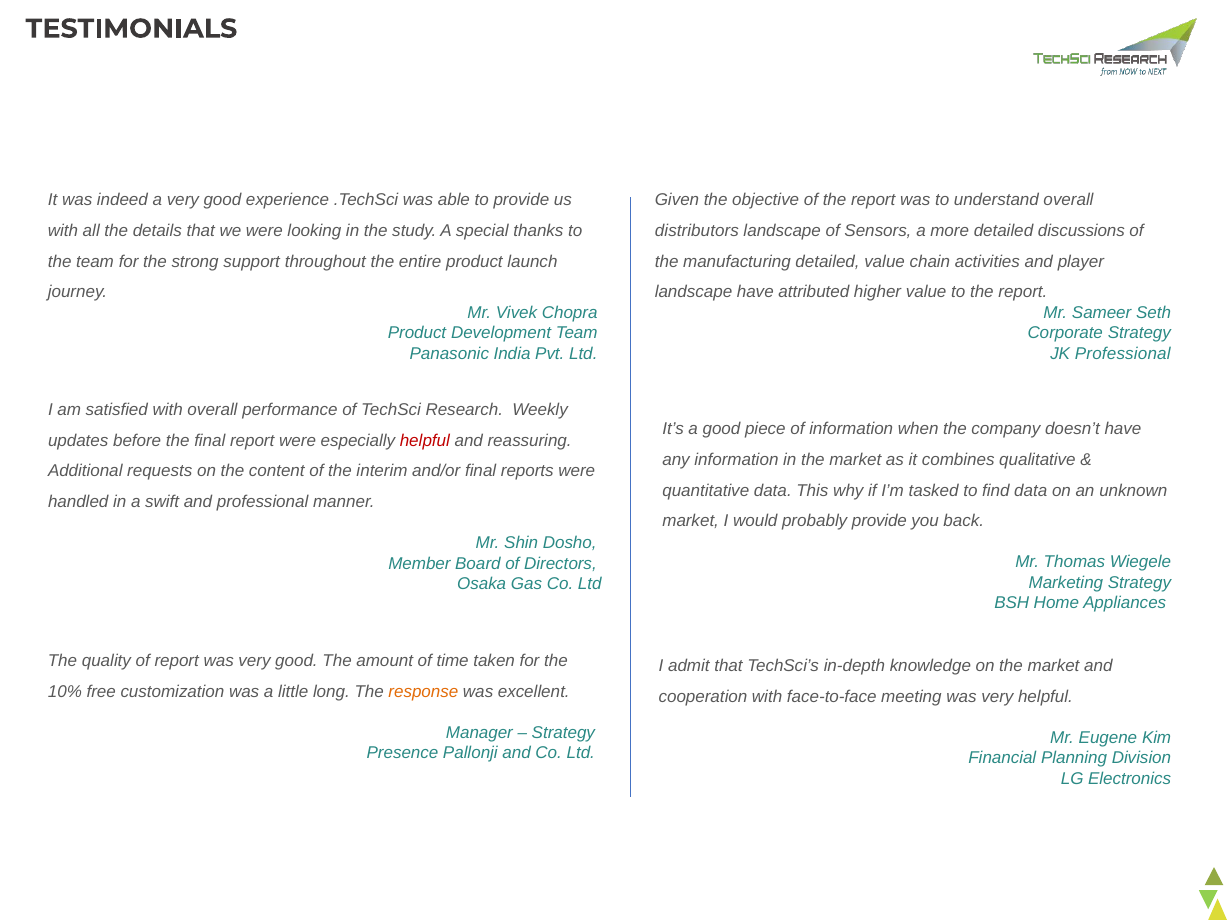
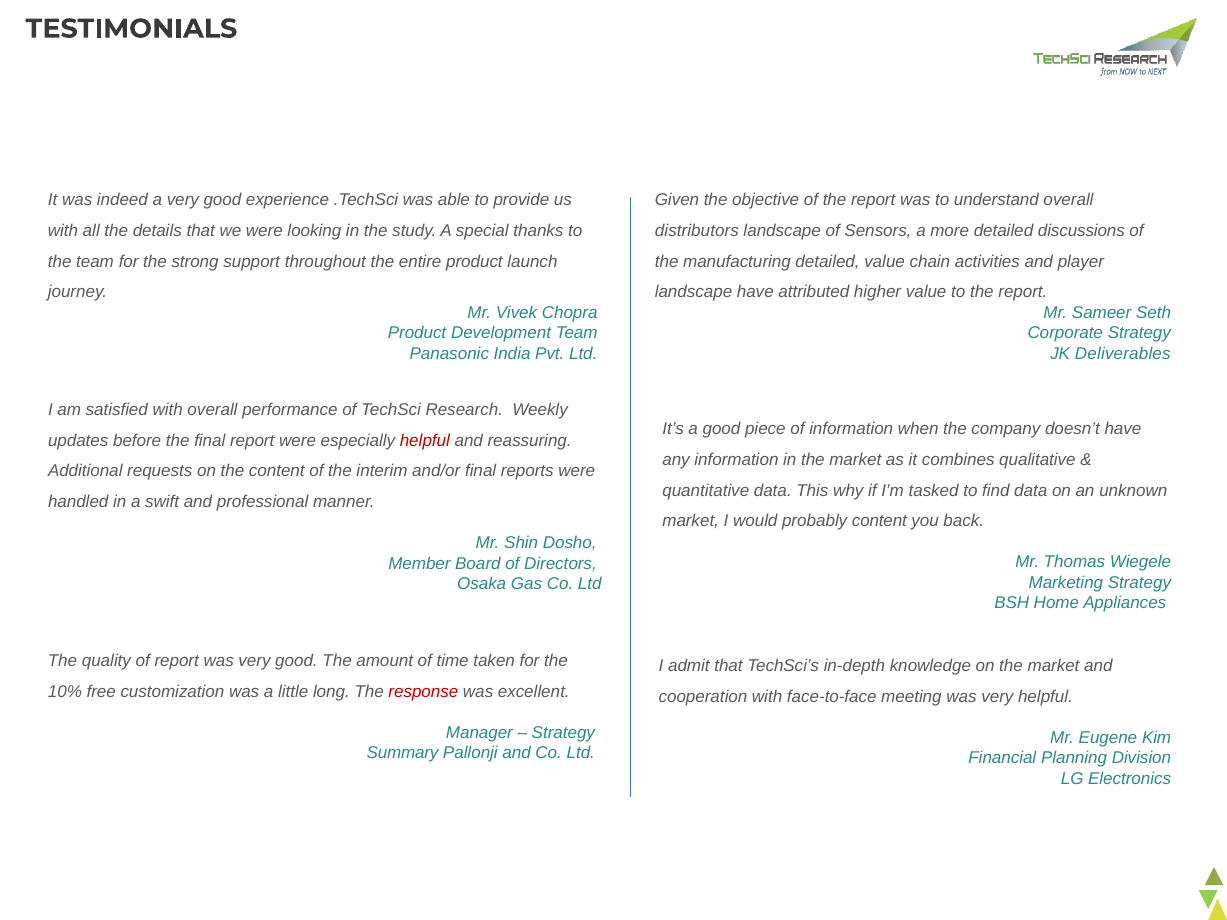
JK Professional: Professional -> Deliverables
provide at (879, 521): provide -> content
response at (423, 692) colour: orange -> red
Presence: Presence -> Summary
